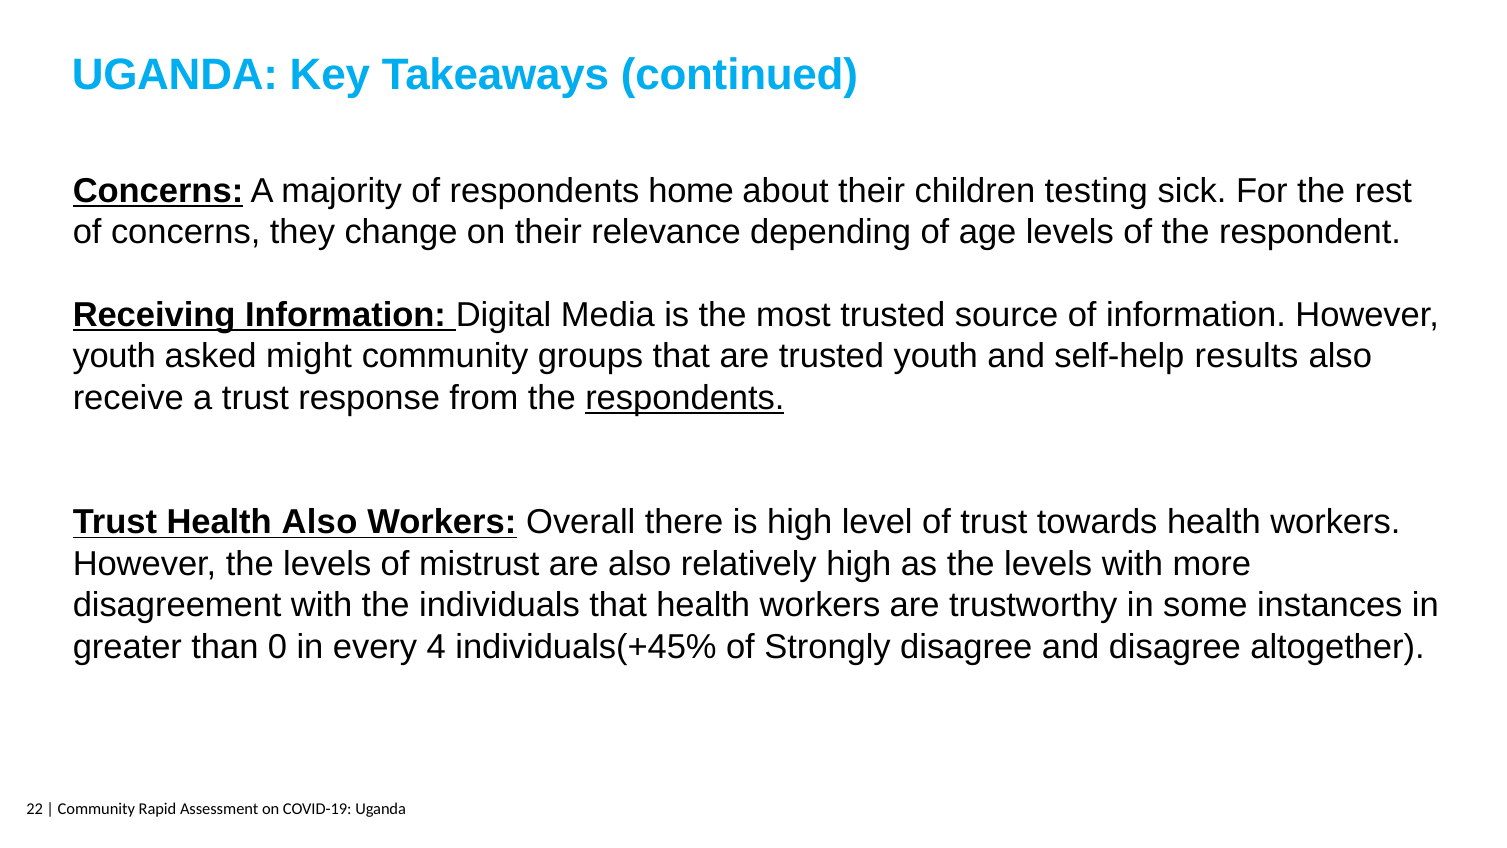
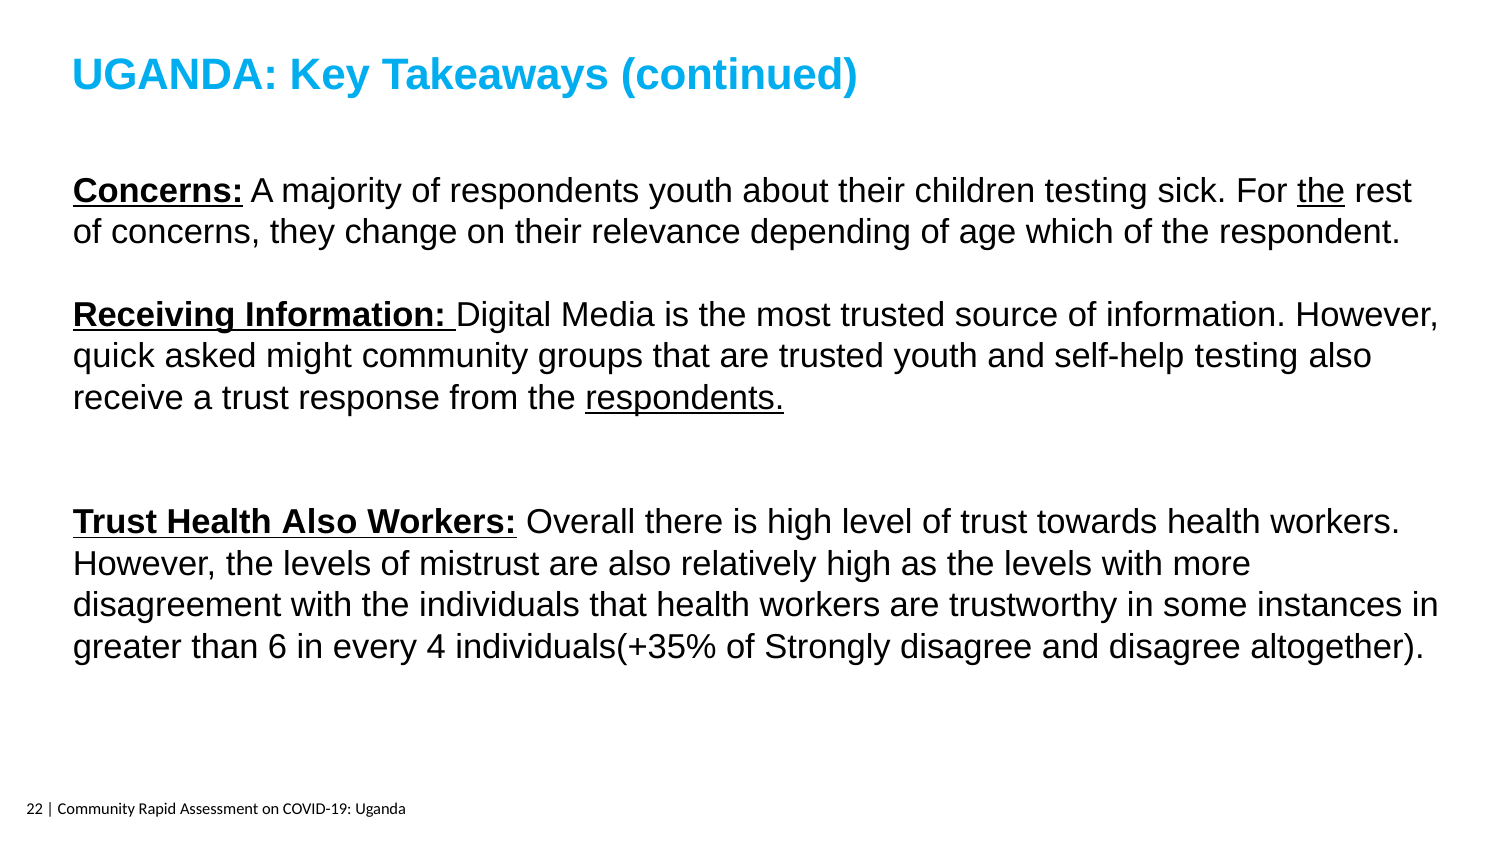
respondents home: home -> youth
the at (1321, 191) underline: none -> present
age levels: levels -> which
youth at (114, 356): youth -> quick
self-help results: results -> testing
0: 0 -> 6
individuals(+45%: individuals(+45% -> individuals(+35%
